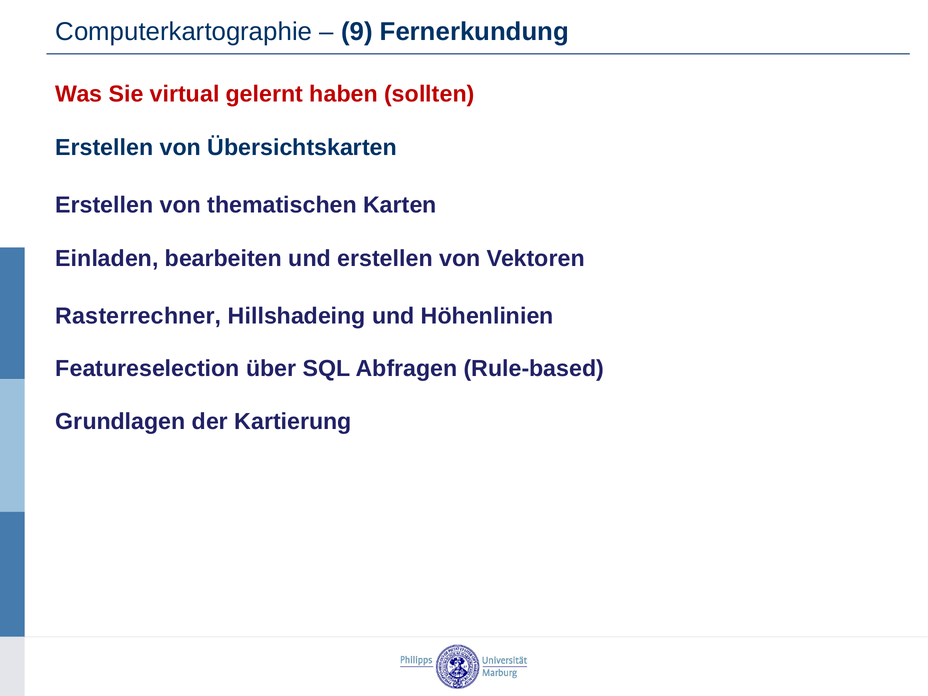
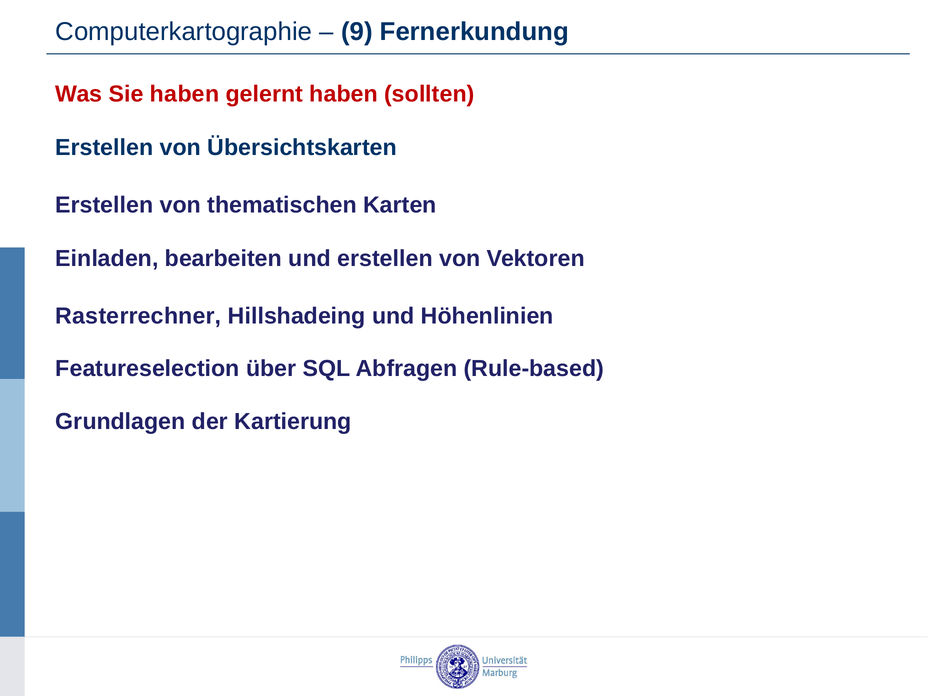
Sie virtual: virtual -> haben
